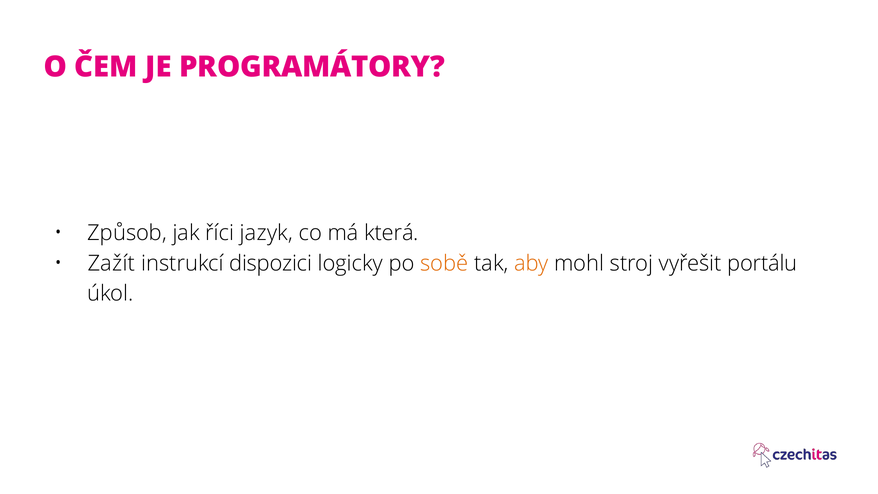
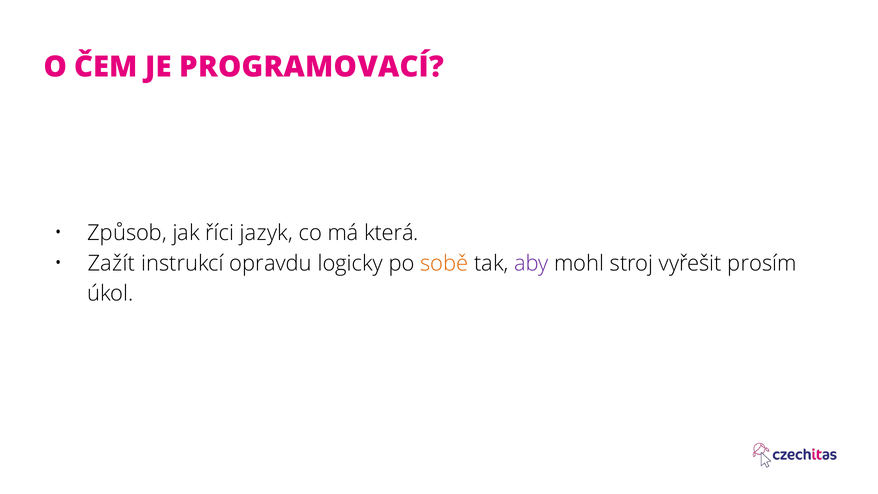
PROGRAMÁTORY: PROGRAMÁTORY -> PROGRAMOVACÍ
dispozici: dispozici -> opravdu
aby colour: orange -> purple
portálu: portálu -> prosím
